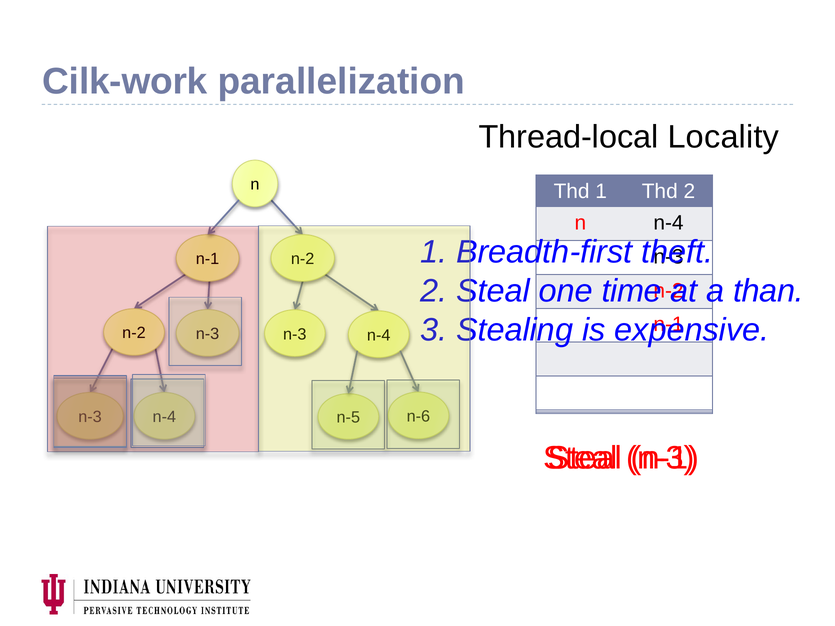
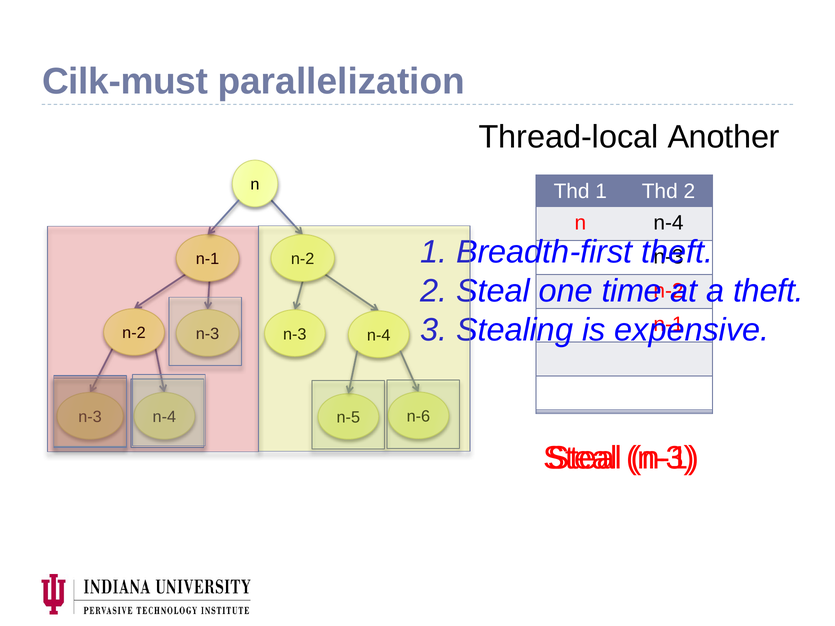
Cilk-work: Cilk-work -> Cilk-must
Locality: Locality -> Another
a than: than -> theft
